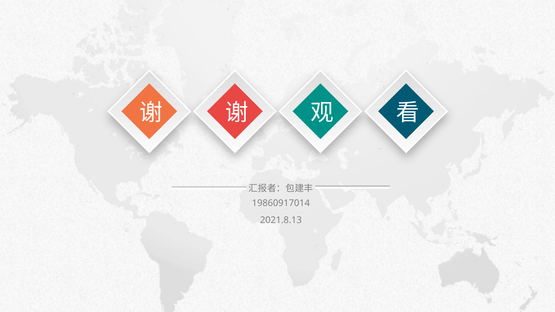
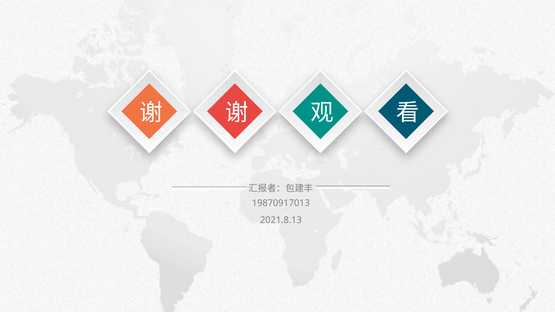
19860917014: 19860917014 -> 19870917013
